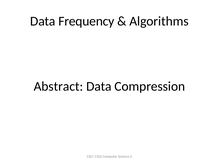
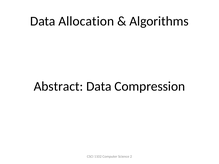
Frequency: Frequency -> Allocation
